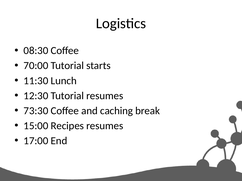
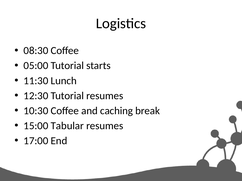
70:00: 70:00 -> 05:00
73:30: 73:30 -> 10:30
Recipes: Recipes -> Tabular
